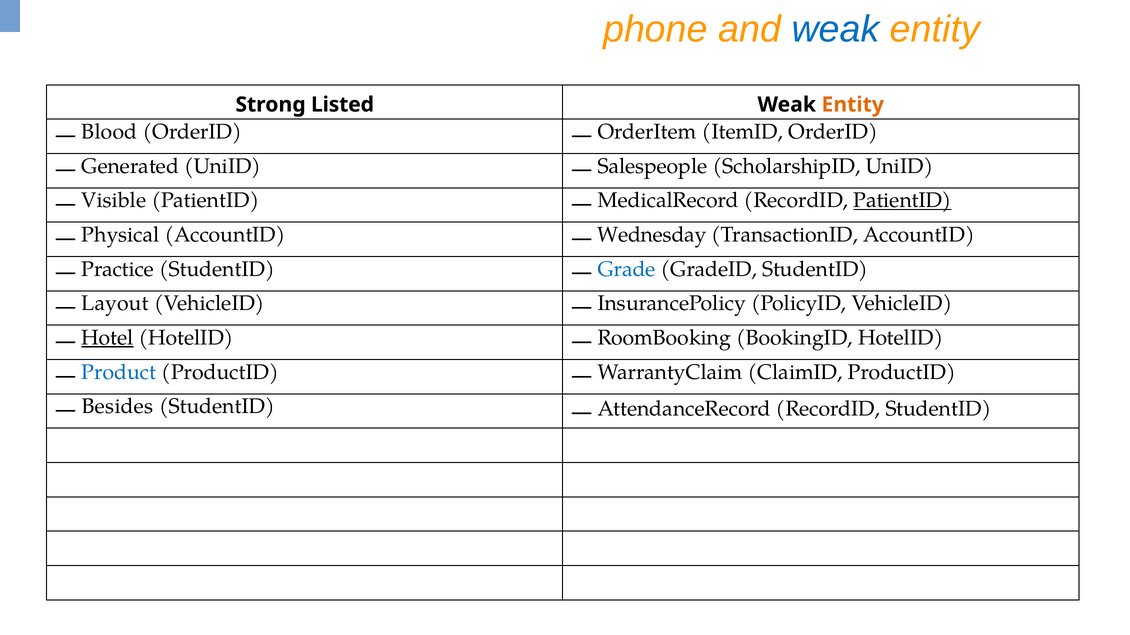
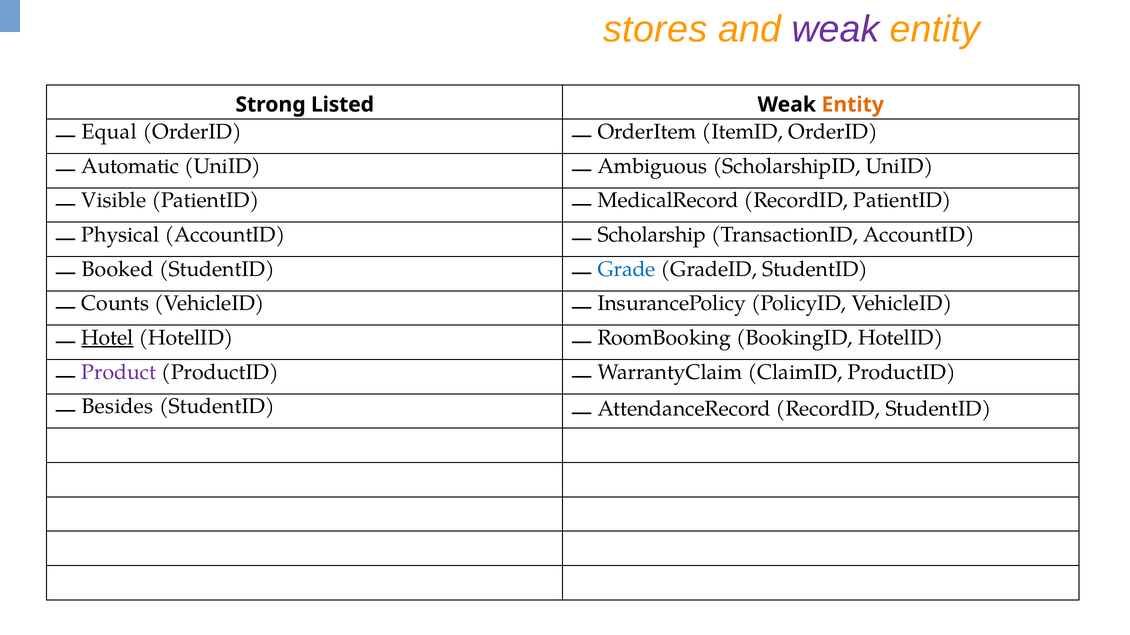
phone: phone -> stores
weak at (836, 29) colour: blue -> purple
Blood: Blood -> Equal
Generated: Generated -> Automatic
Salespeople: Salespeople -> Ambiguous
PatientID at (903, 201) underline: present -> none
Wednesday: Wednesday -> Scholarship
Practice: Practice -> Booked
Layout: Layout -> Counts
Product colour: blue -> purple
